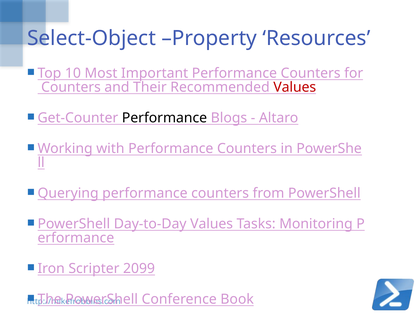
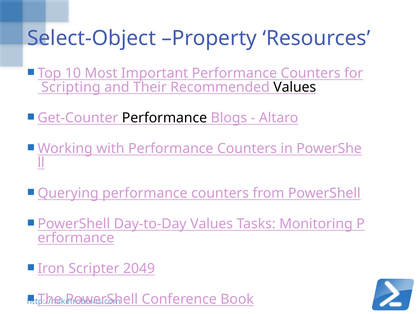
Counters at (71, 87): Counters -> Scripting
Values at (295, 87) colour: red -> black
2099: 2099 -> 2049
